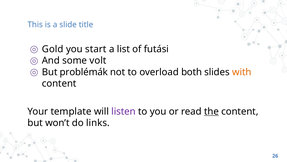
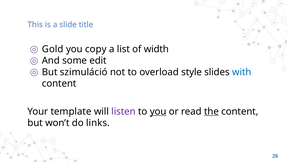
start: start -> copy
futási: futási -> width
volt: volt -> edit
problémák: problémák -> szimuláció
both: both -> style
with colour: orange -> blue
you at (158, 111) underline: none -> present
